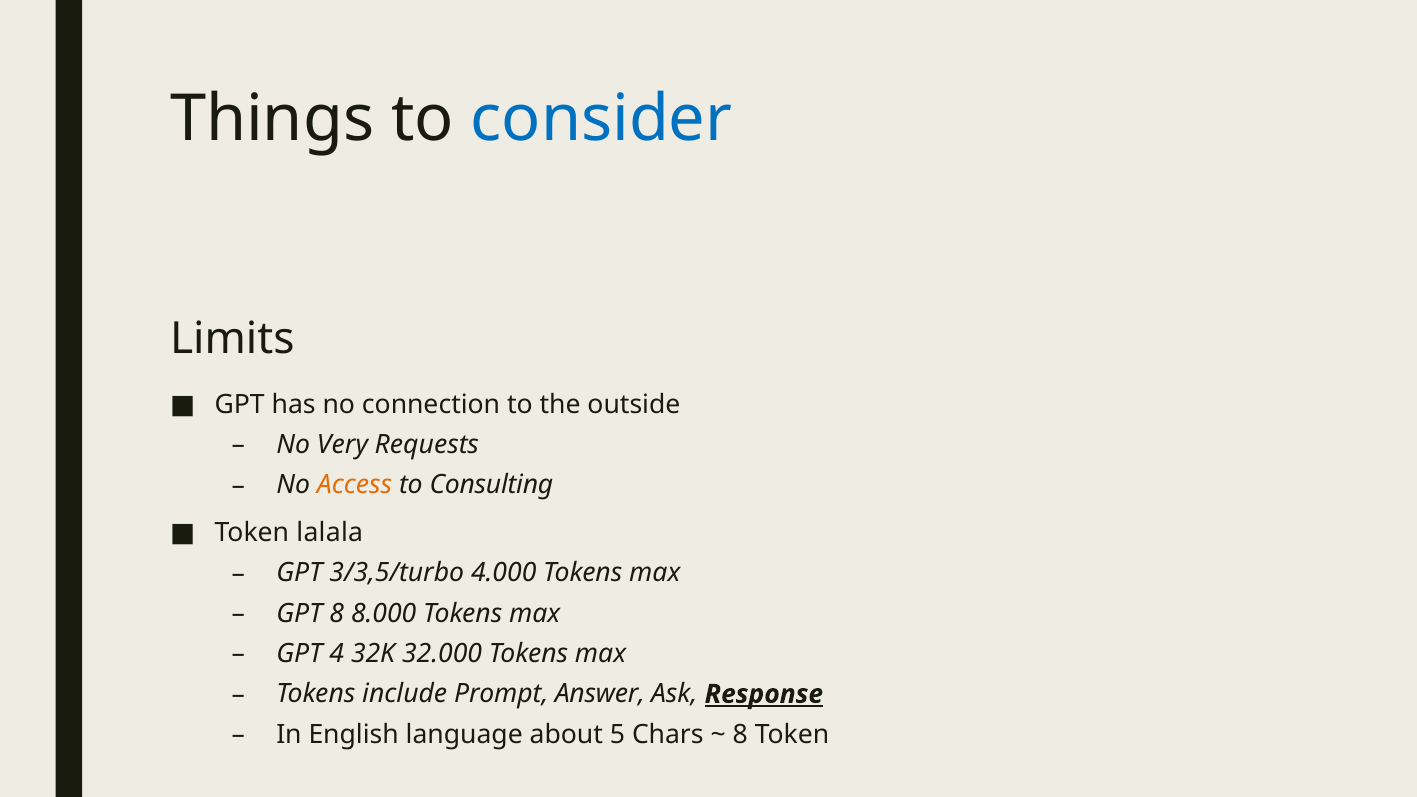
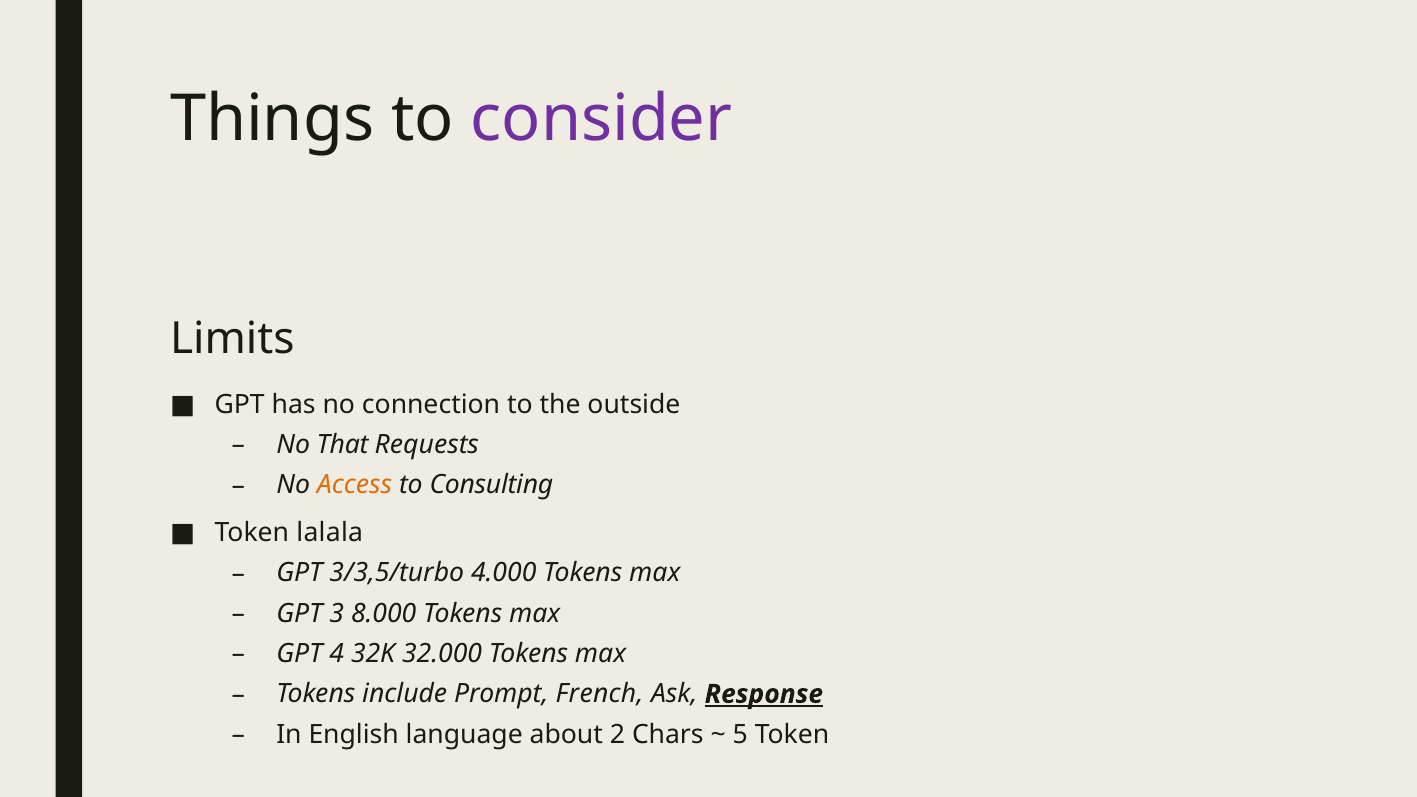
consider colour: blue -> purple
Very: Very -> That
GPT 8: 8 -> 3
Answer: Answer -> French
5: 5 -> 2
8 at (740, 734): 8 -> 5
